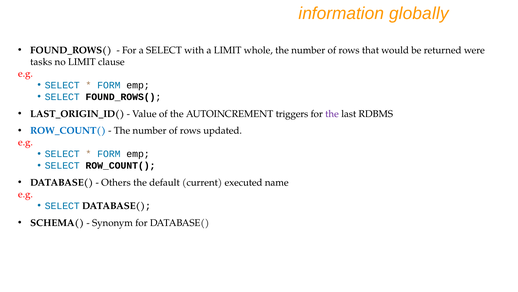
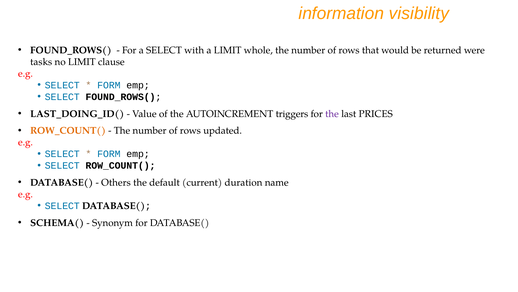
globally: globally -> visibility
LAST_ORIGIN_ID(: LAST_ORIGIN_ID( -> LAST_DOING_ID(
RDBMS: RDBMS -> PRICES
ROW_COUNT( at (68, 130) colour: blue -> orange
executed: executed -> duration
